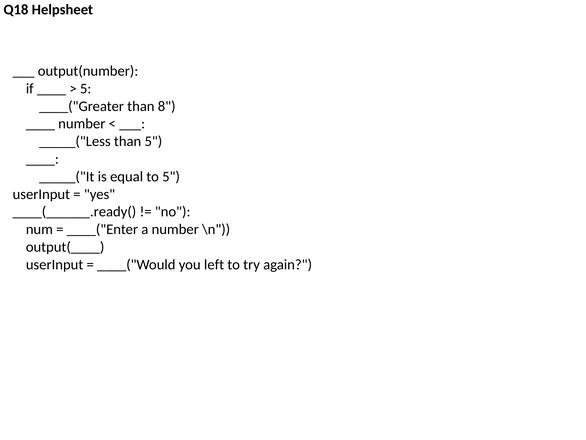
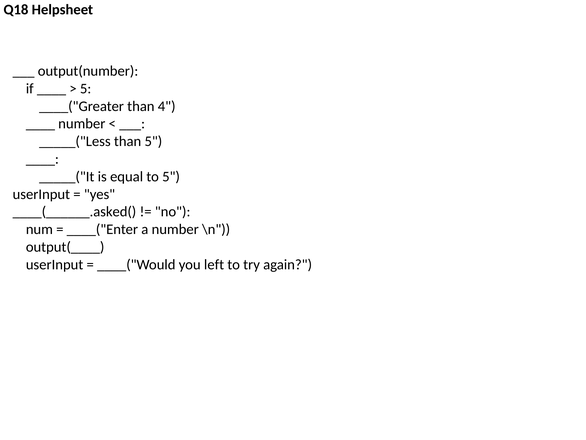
8: 8 -> 4
____(______.ready(: ____(______.ready( -> ____(______.asked(
